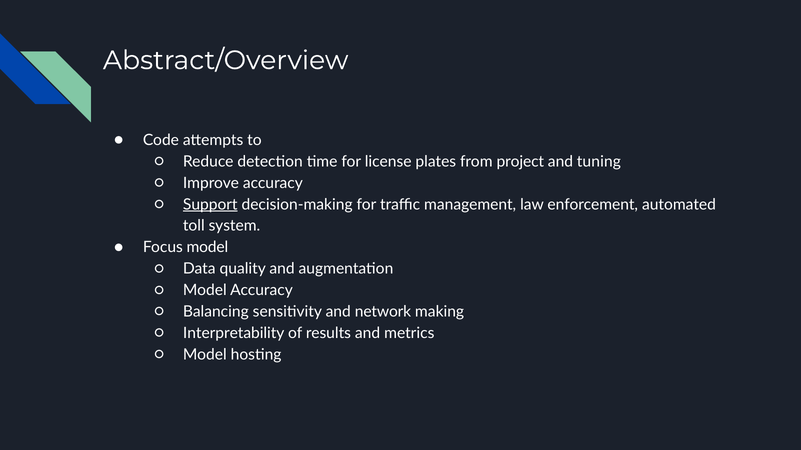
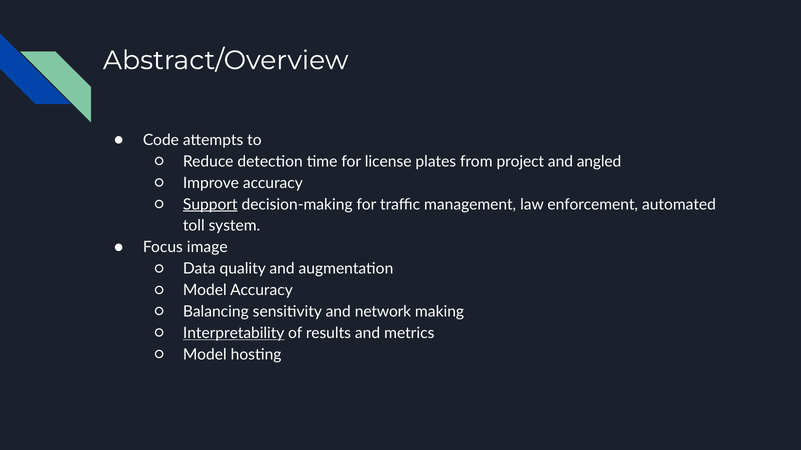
tuning: tuning -> angled
Focus model: model -> image
Interpretability underline: none -> present
